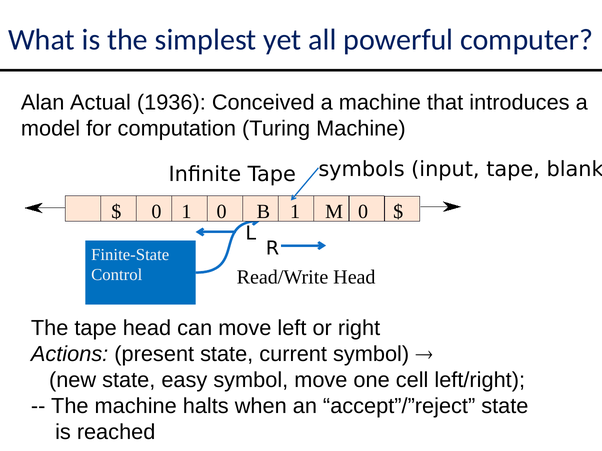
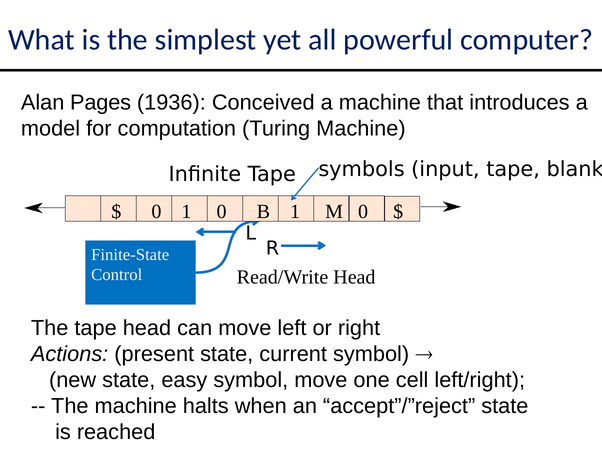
Actual: Actual -> Pages
